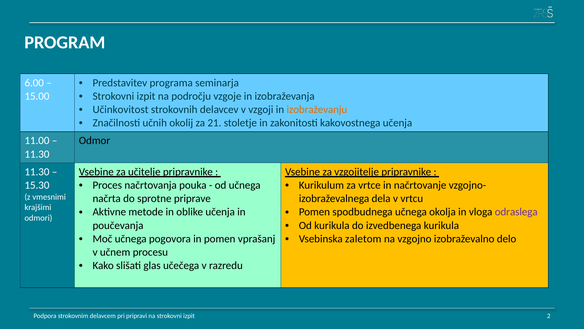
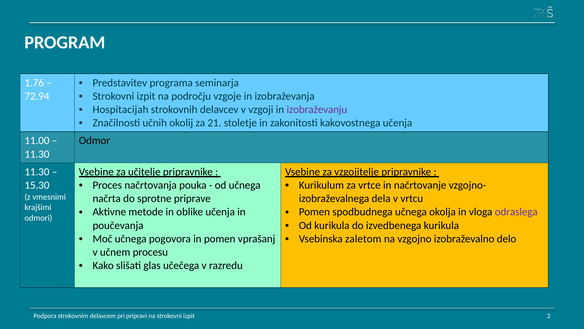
6.00: 6.00 -> 1.76
15.00: 15.00 -> 72.94
Učinkovitost: Učinkovitost -> Hospitacijah
izobraževanju colour: orange -> purple
